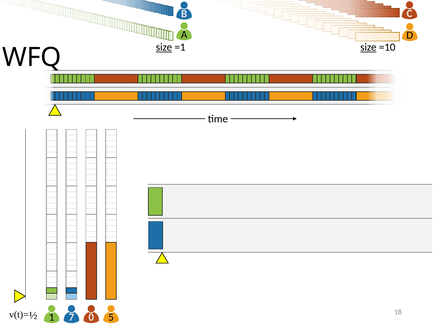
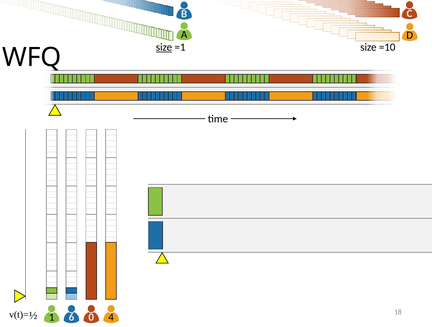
size at (368, 47) underline: present -> none
7: 7 -> 6
5: 5 -> 4
